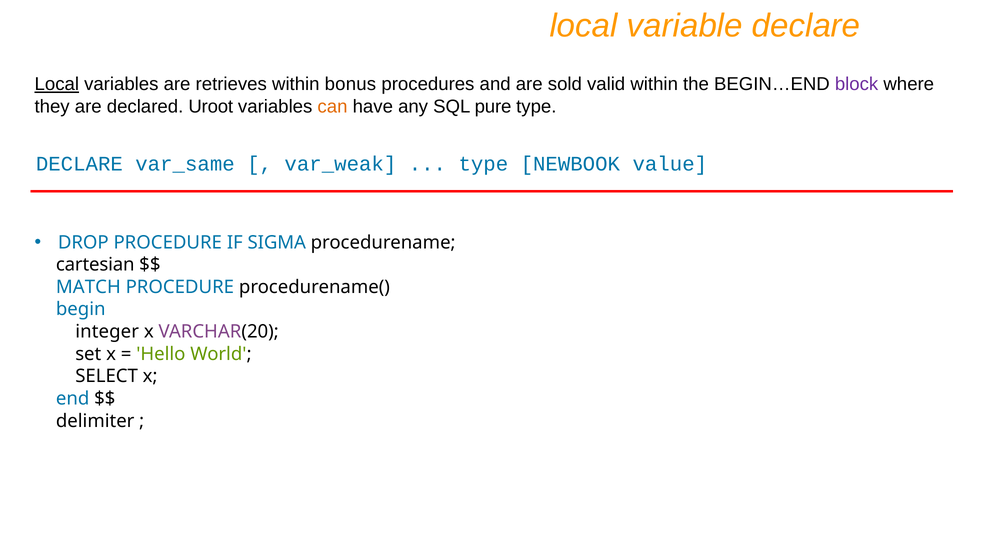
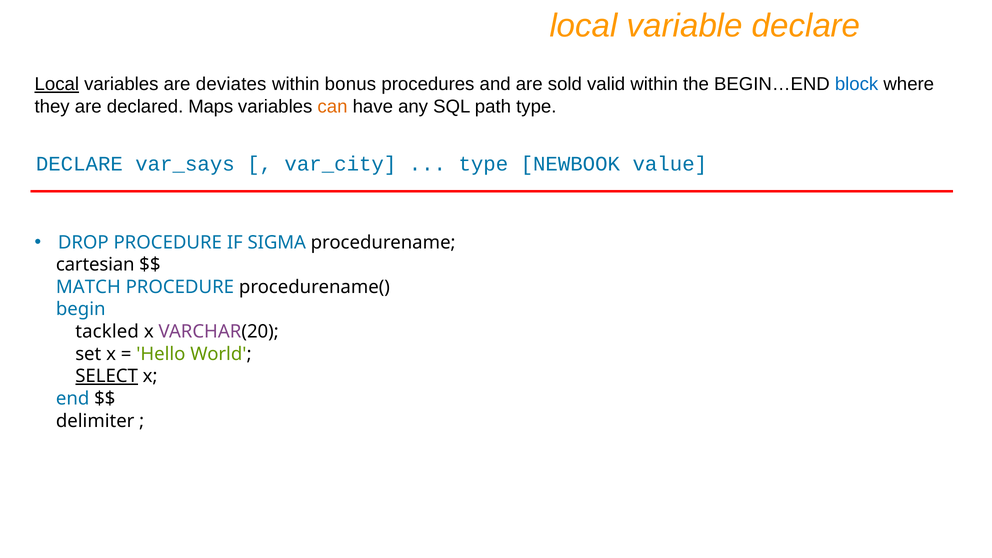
retrieves: retrieves -> deviates
block colour: purple -> blue
Uroot: Uroot -> Maps
pure: pure -> path
var_same: var_same -> var_says
var_weak: var_weak -> var_city
integer: integer -> tackled
SELECT underline: none -> present
